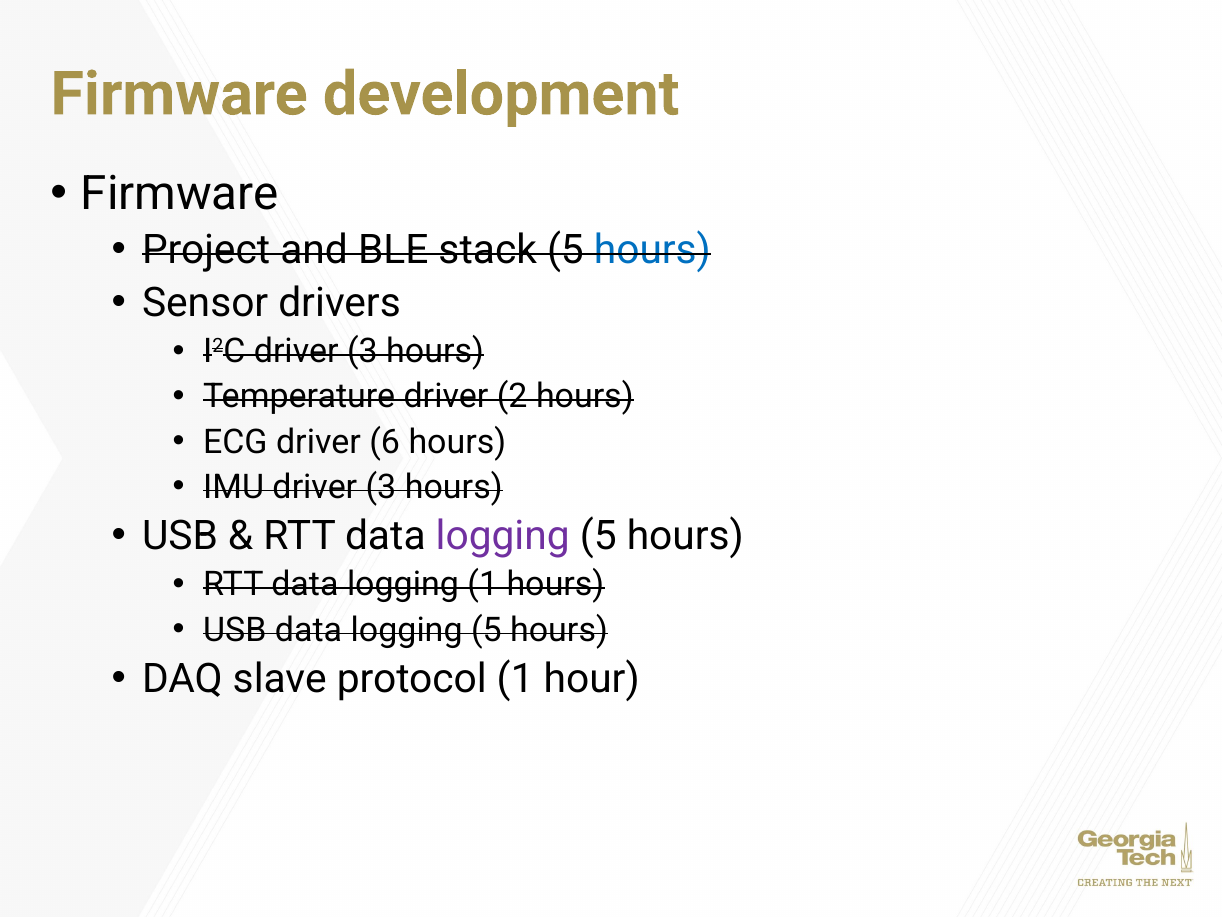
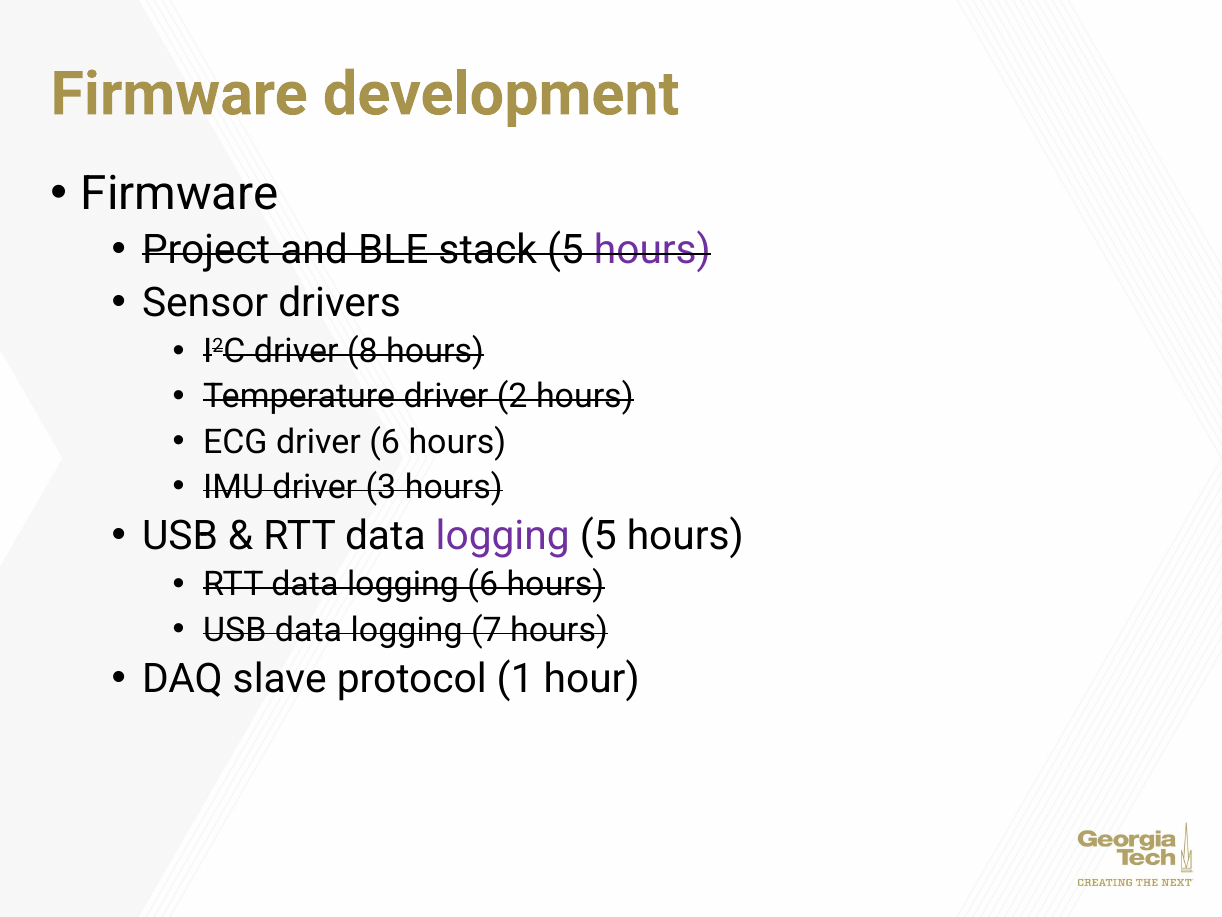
hours at (652, 250) colour: blue -> purple
I2C driver 3: 3 -> 8
logging 1: 1 -> 6
USB data logging 5: 5 -> 7
